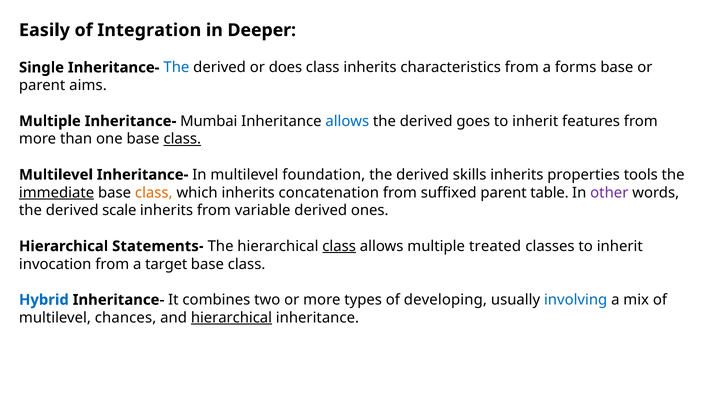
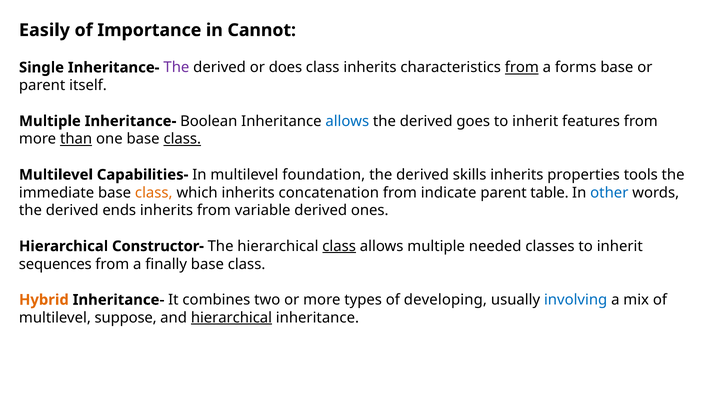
Integration: Integration -> Importance
Deeper: Deeper -> Cannot
The at (176, 67) colour: blue -> purple
from at (522, 67) underline: none -> present
aims: aims -> itself
Mumbai: Mumbai -> Boolean
than underline: none -> present
Inheritаnсe-: Inheritаnсe- -> Capabilities-
immediate underline: present -> none
suffixed: suffixed -> indicate
other colour: purple -> blue
scale: scale -> ends
Statements-: Statements- -> Constructor-
treated: treated -> needed
invocation: invocation -> sequences
target: target -> finally
Hybrid colour: blue -> orange
chances: chances -> suppose
